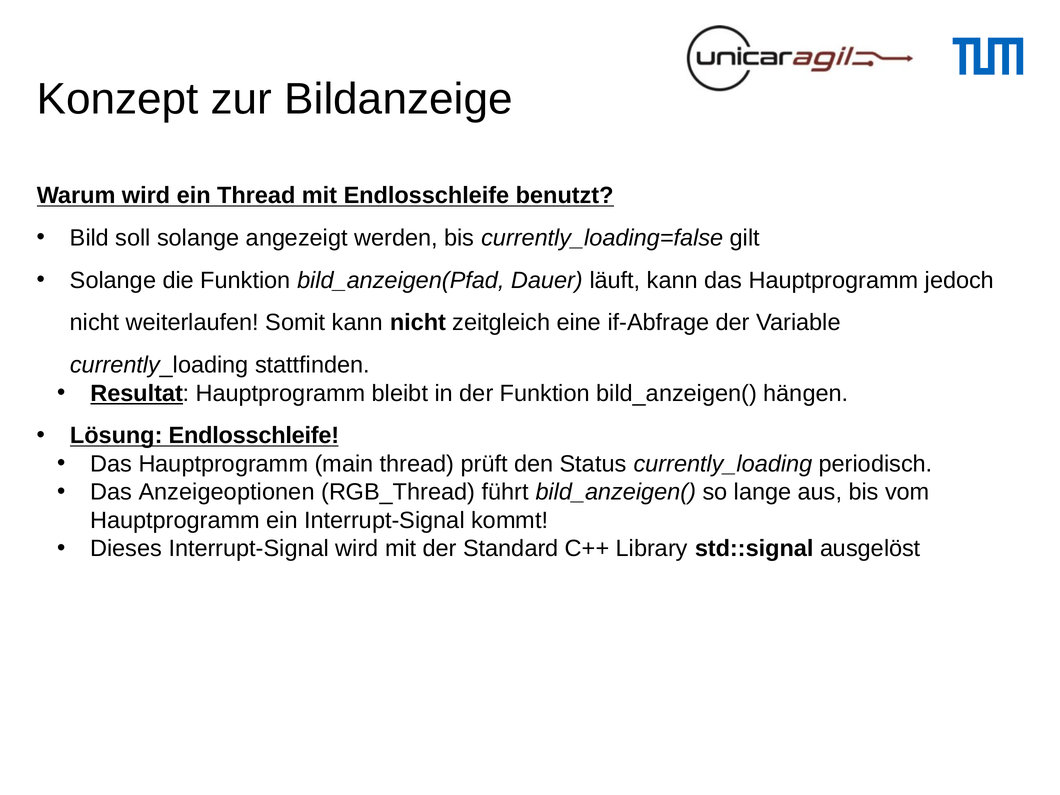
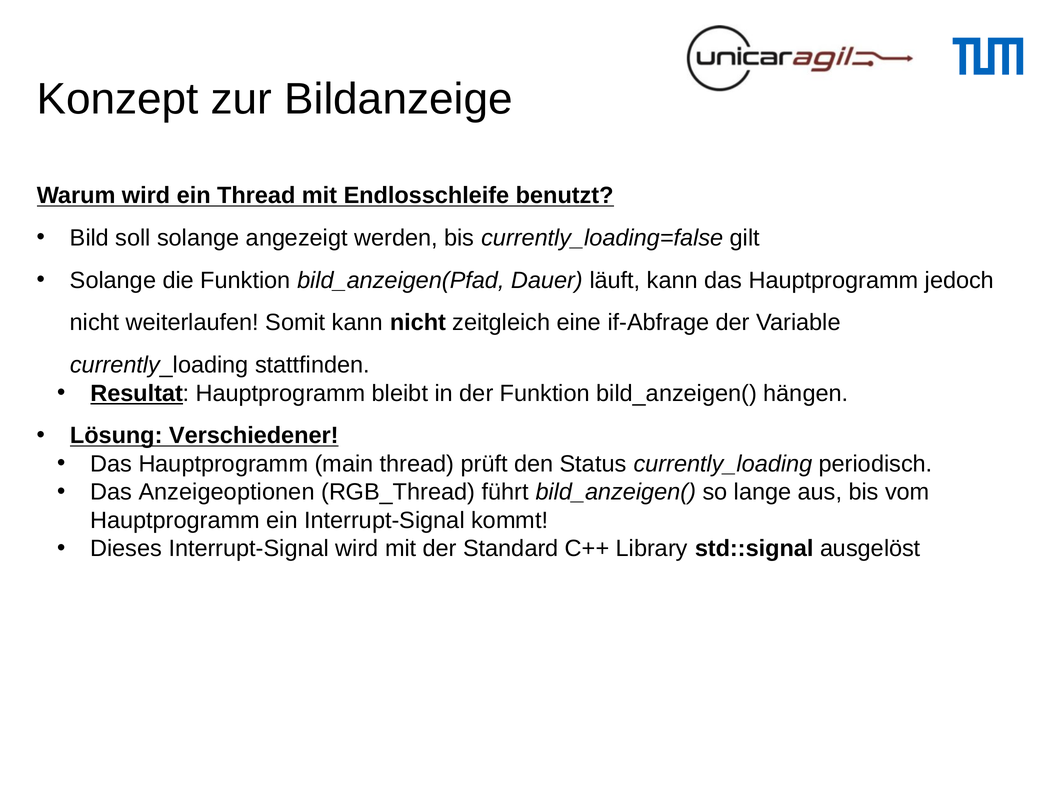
Lösung Endlosschleife: Endlosschleife -> Verschiedener
